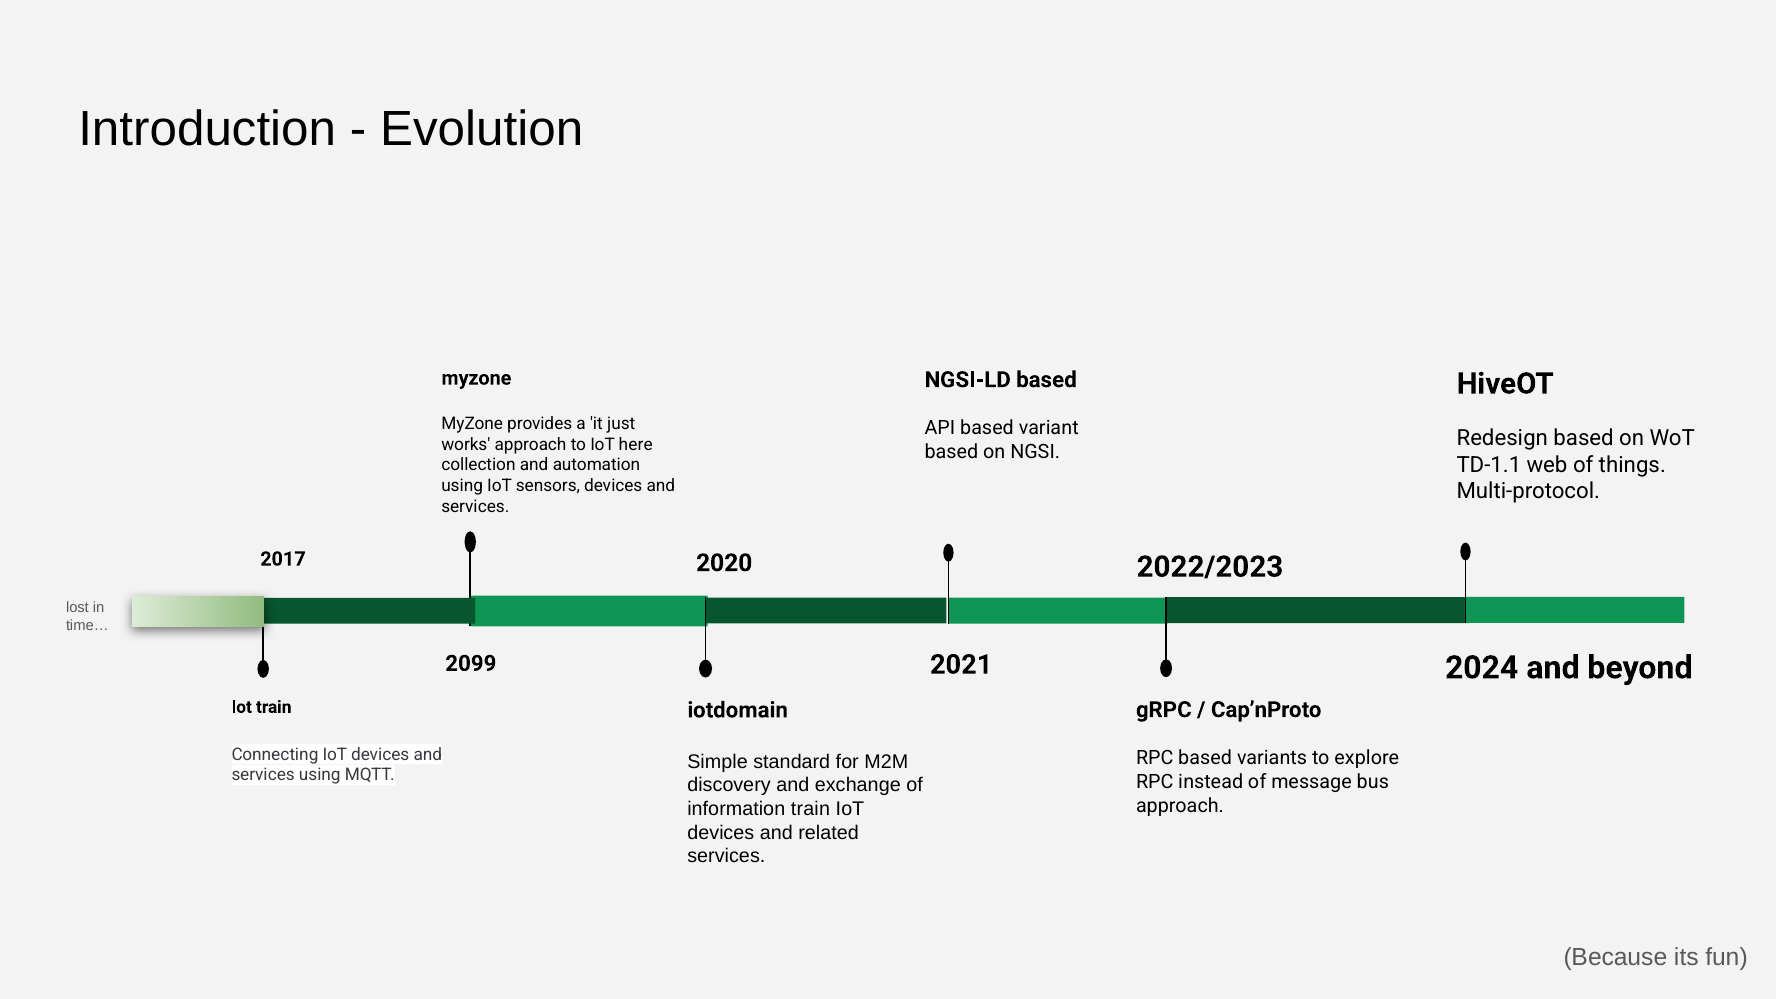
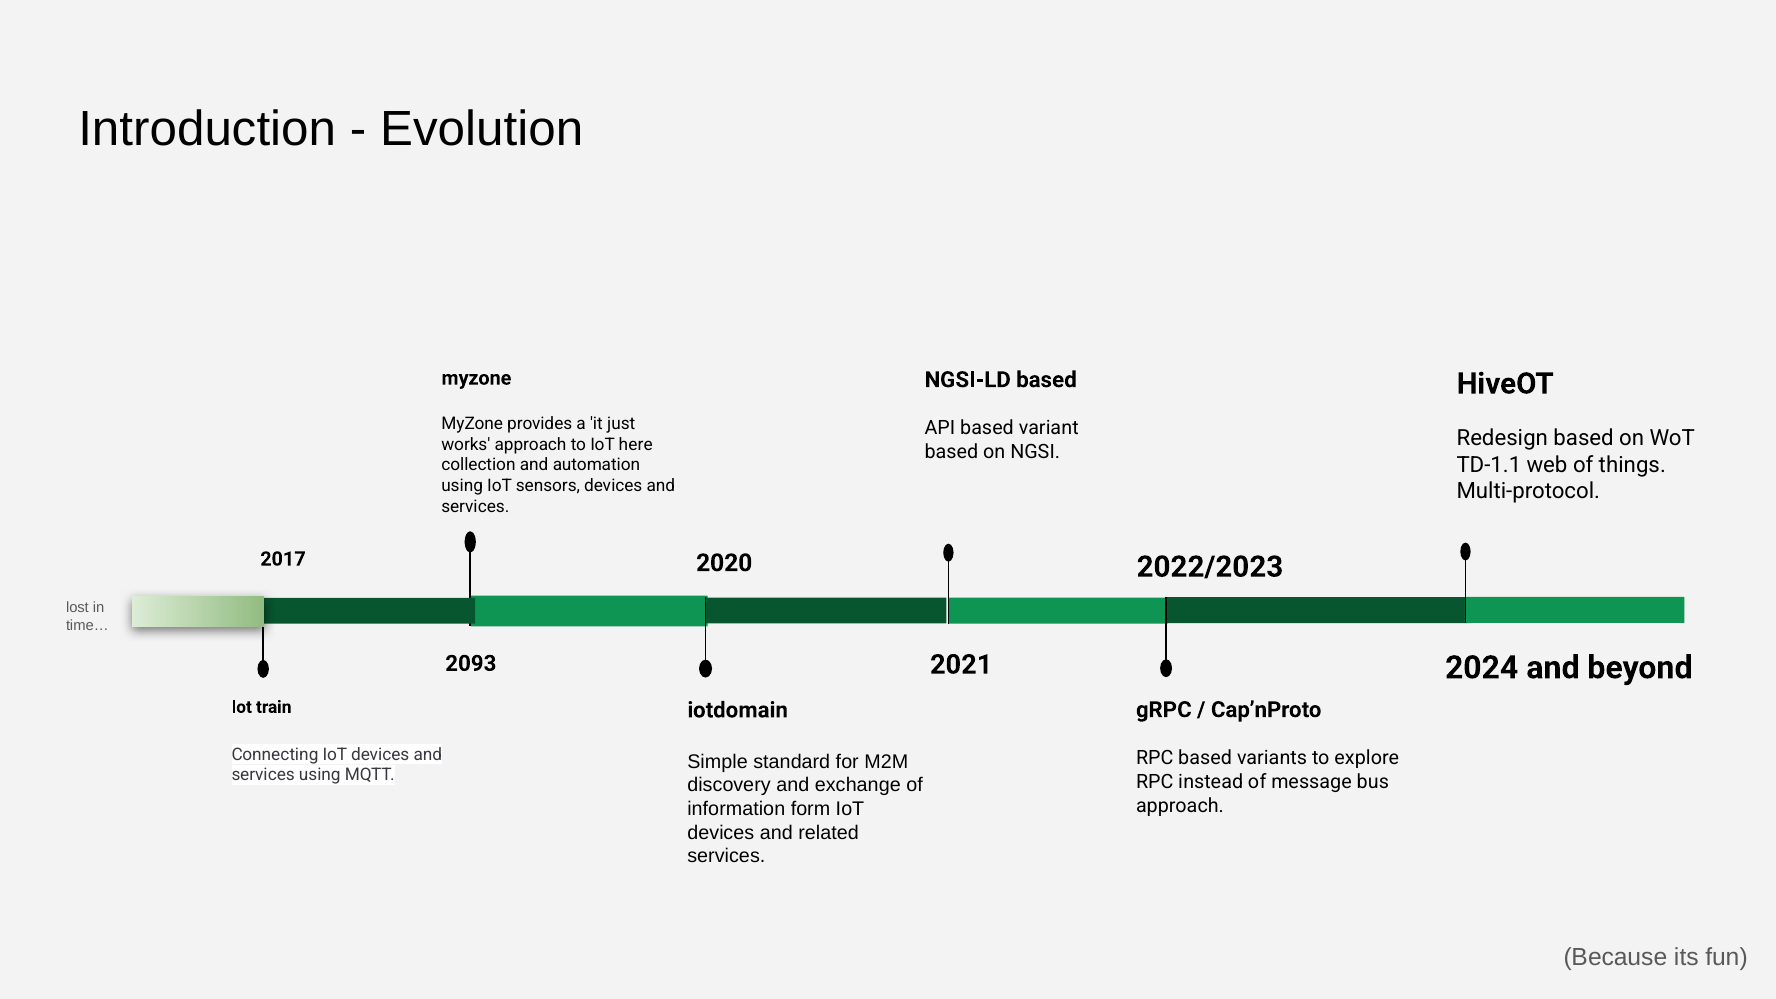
2099: 2099 -> 2093
information train: train -> form
